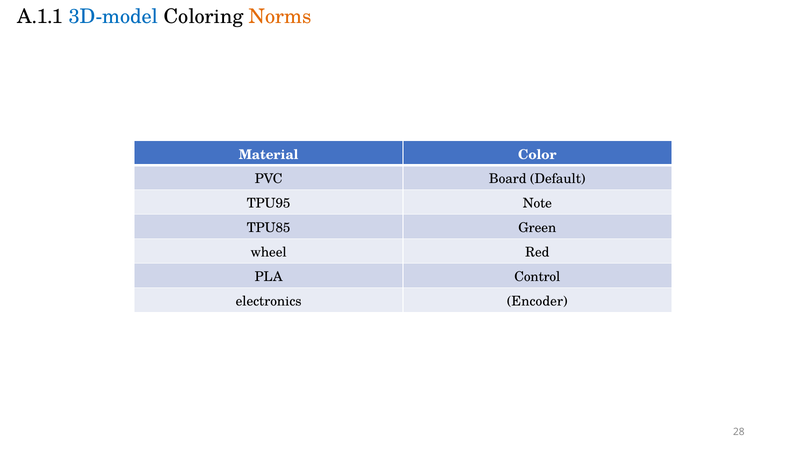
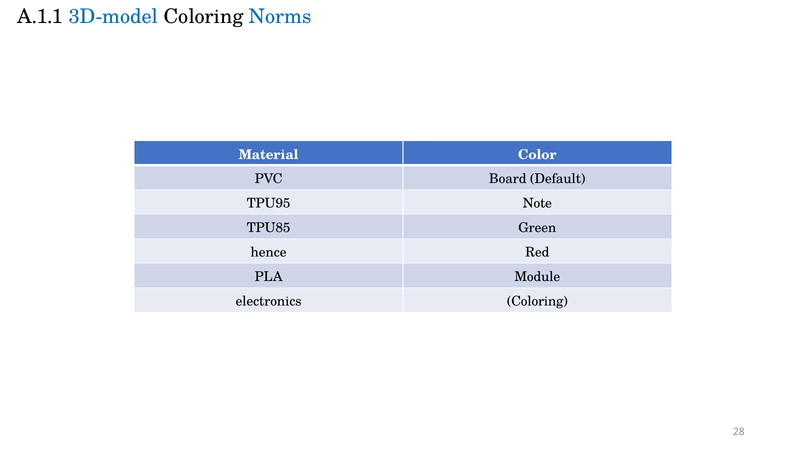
Norms colour: orange -> blue
wheel: wheel -> hence
Control: Control -> Module
electronics Encoder: Encoder -> Coloring
